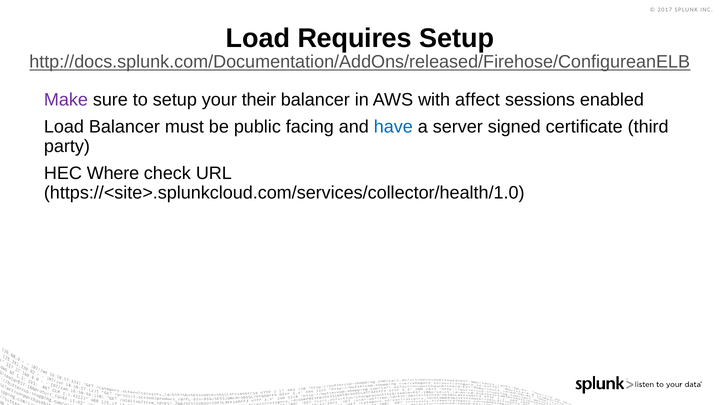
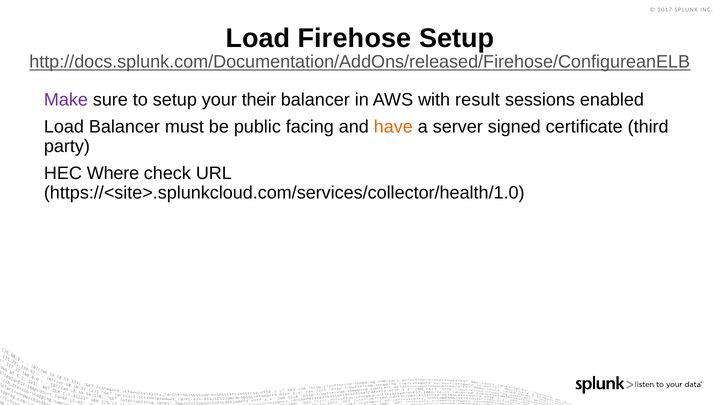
Requires: Requires -> Firehose
affect: affect -> result
have colour: blue -> orange
